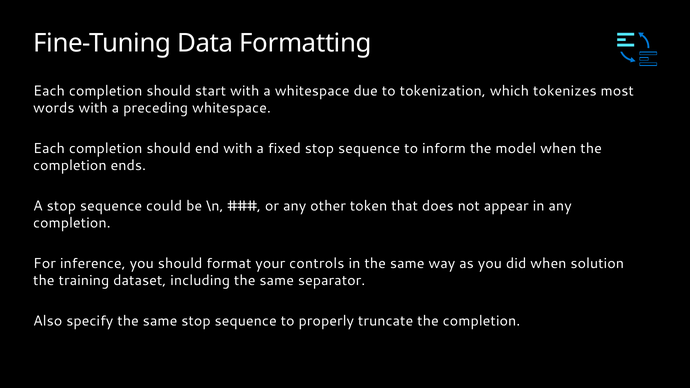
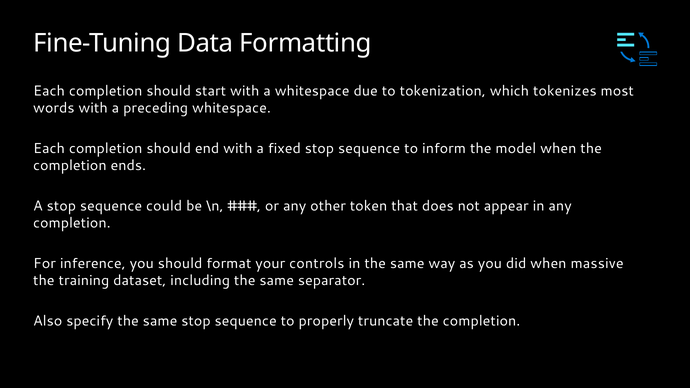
solution: solution -> massive
